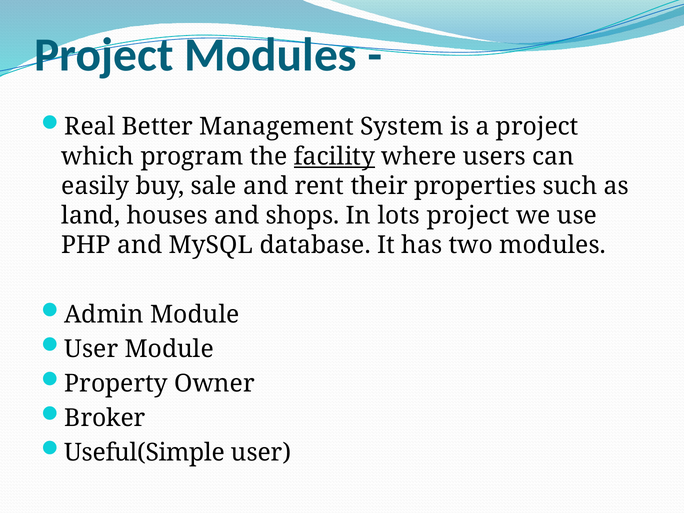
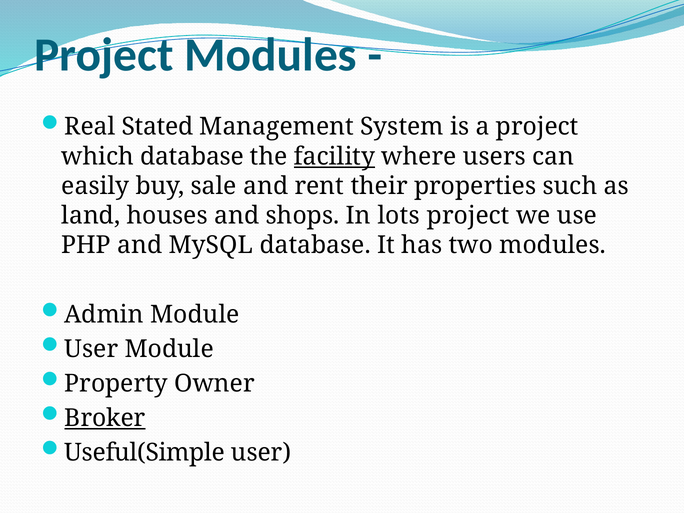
Better: Better -> Stated
which program: program -> database
Broker underline: none -> present
